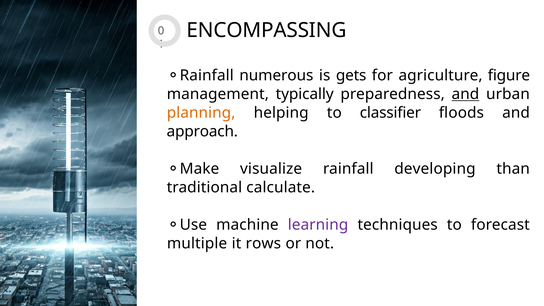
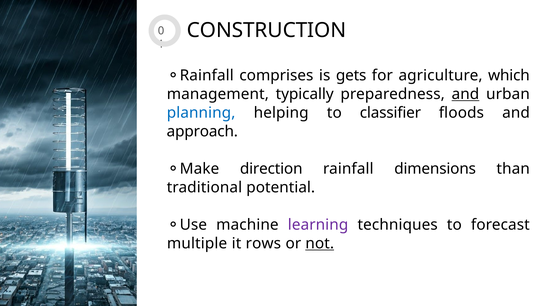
ENCOMPASSING: ENCOMPASSING -> CONSTRUCTION
numerous: numerous -> comprises
figure: figure -> which
planning colour: orange -> blue
visualize: visualize -> direction
developing: developing -> dimensions
calculate: calculate -> potential
not underline: none -> present
